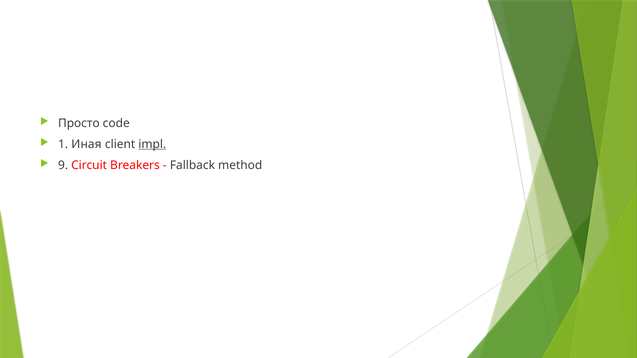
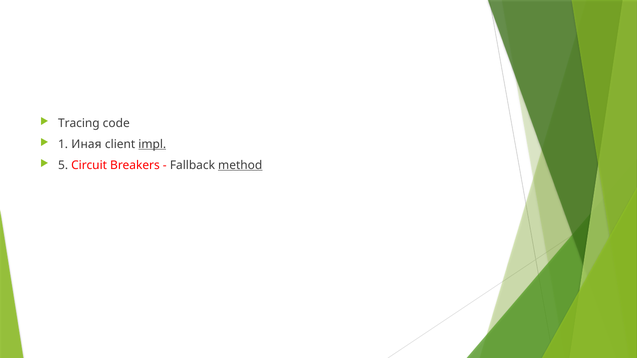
Просто: Просто -> Tracing
9: 9 -> 5
method underline: none -> present
